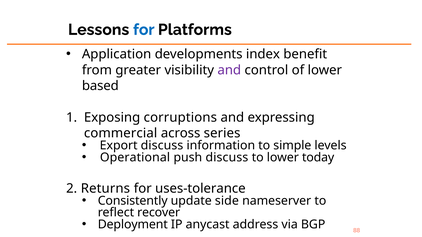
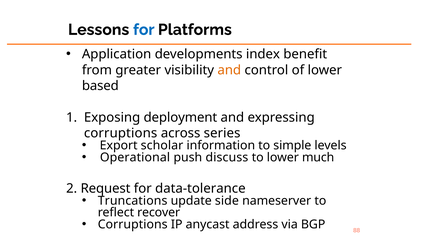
and at (229, 70) colour: purple -> orange
corruptions: corruptions -> deployment
commercial at (121, 133): commercial -> corruptions
Export discuss: discuss -> scholar
today: today -> much
Returns: Returns -> Request
uses-tolerance: uses-tolerance -> data-tolerance
Consistently: Consistently -> Truncations
Deployment at (133, 225): Deployment -> Corruptions
